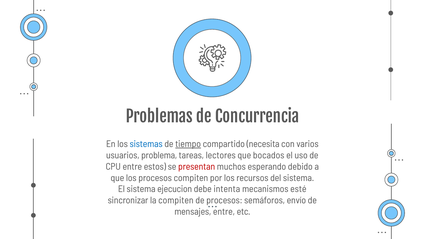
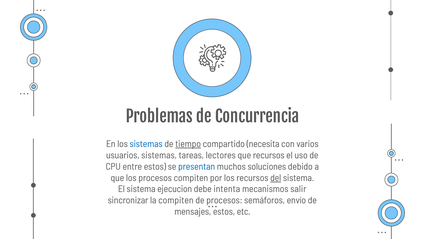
usuarios problema: problema -> sistemas
que bocados: bocados -> recursos
presentan colour: red -> blue
esperando: esperando -> soluciones
del underline: none -> present
esté: esté -> salir
mensajes entre: entre -> estos
